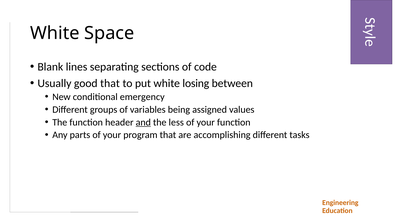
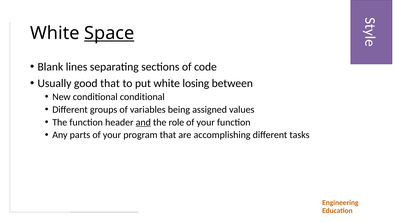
Space underline: none -> present
conditional emergency: emergency -> conditional
less: less -> role
